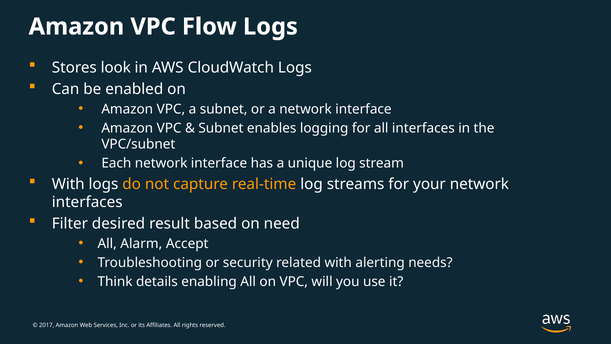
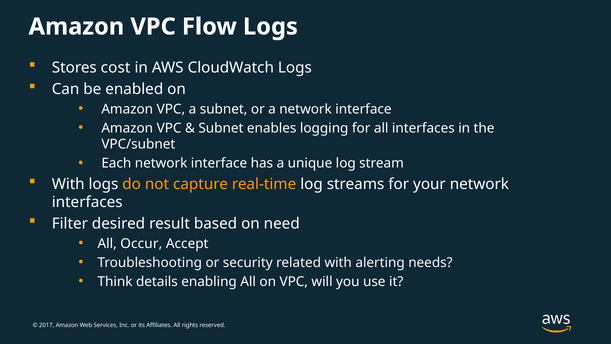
look: look -> cost
Alarm: Alarm -> Occur
